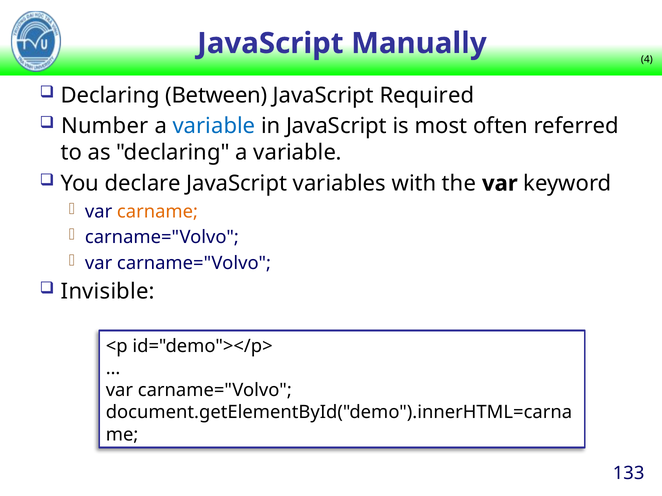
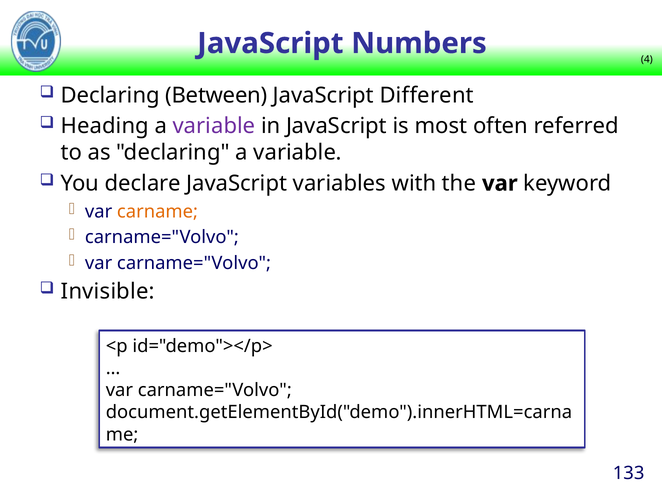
Manually: Manually -> Numbers
Required: Required -> Different
Number: Number -> Heading
variable at (214, 126) colour: blue -> purple
